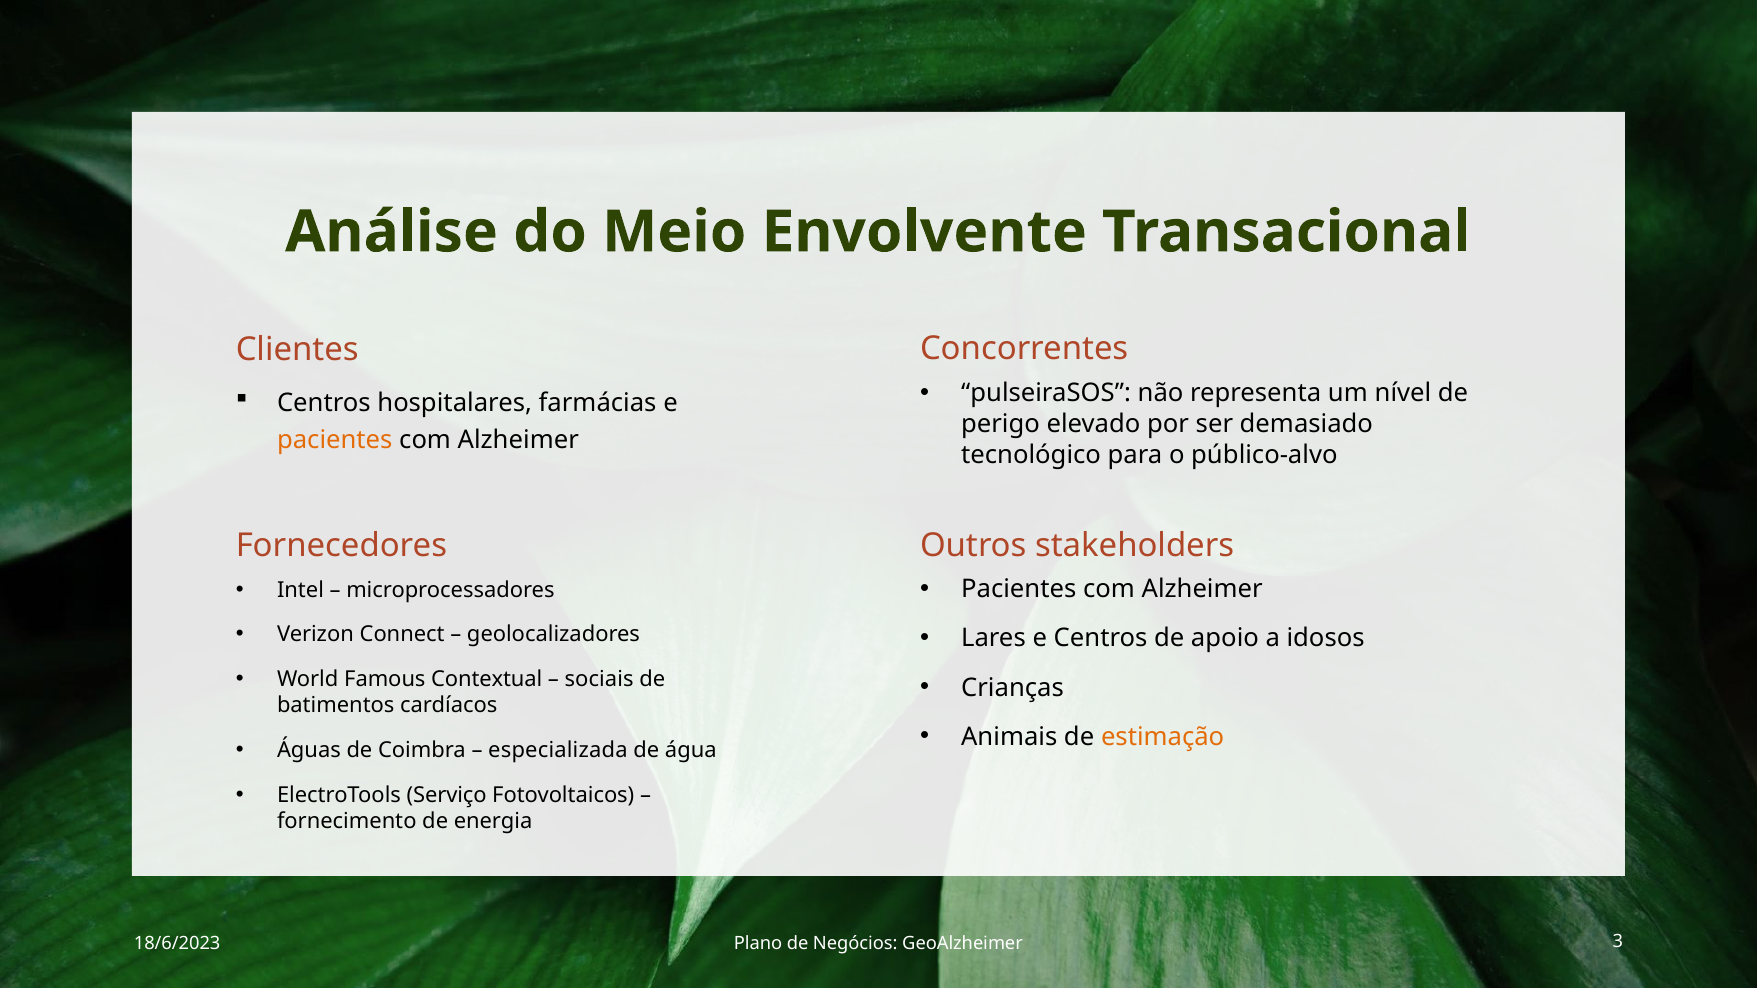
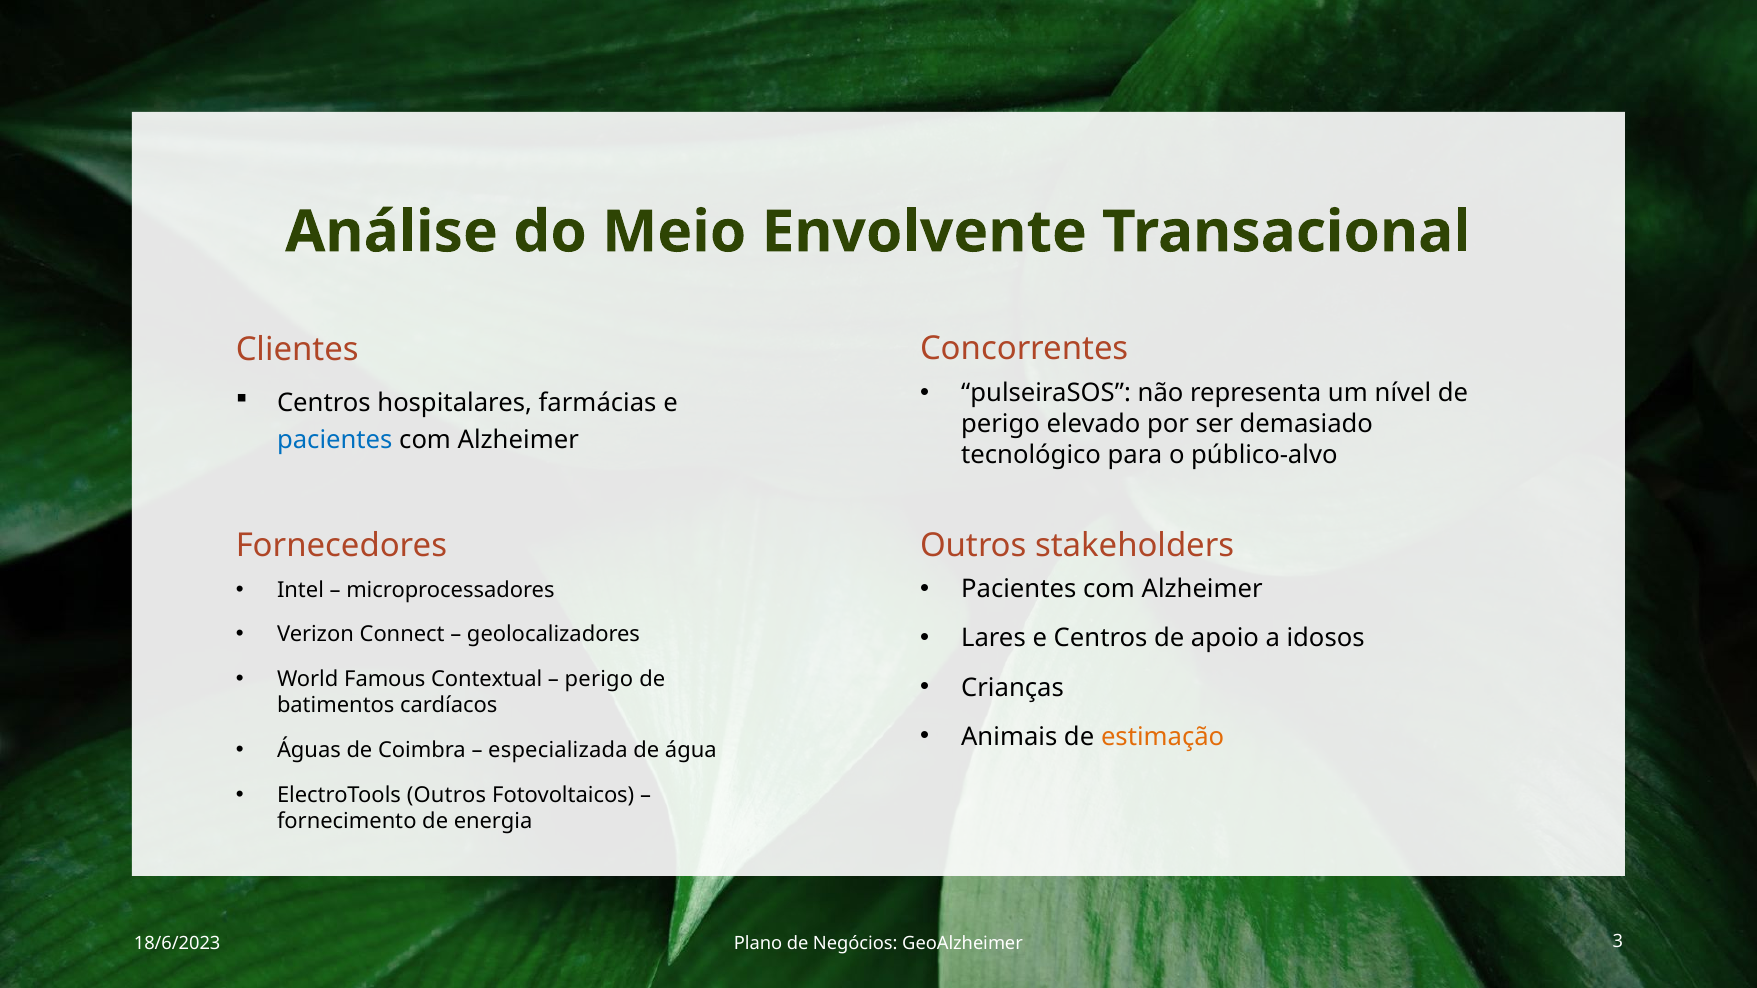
pacientes at (335, 440) colour: orange -> blue
sociais at (599, 679): sociais -> perigo
ElectroTools Serviço: Serviço -> Outros
